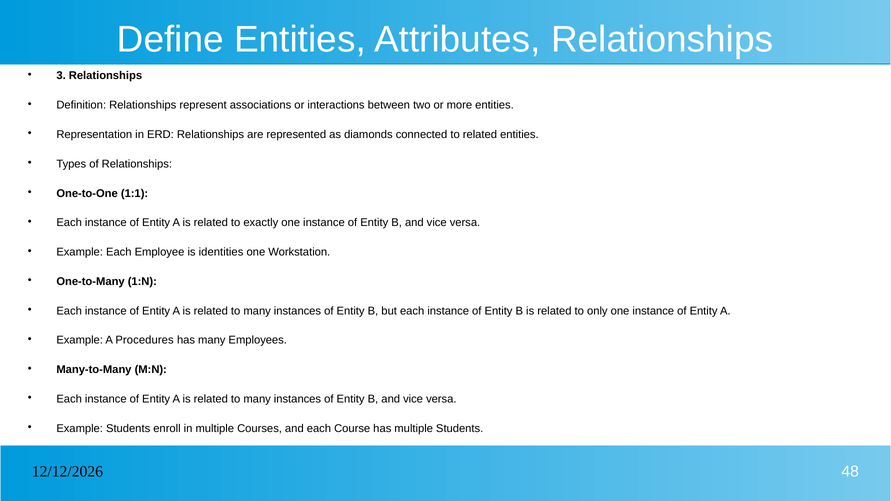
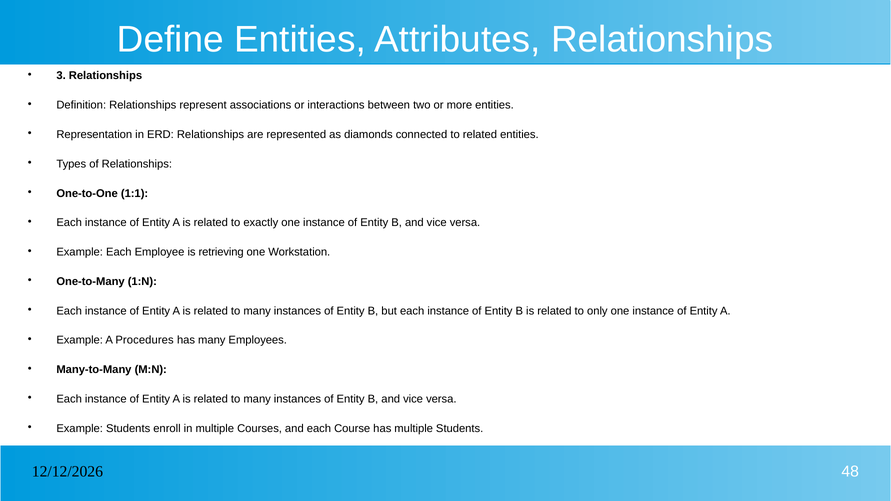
identities: identities -> retrieving
